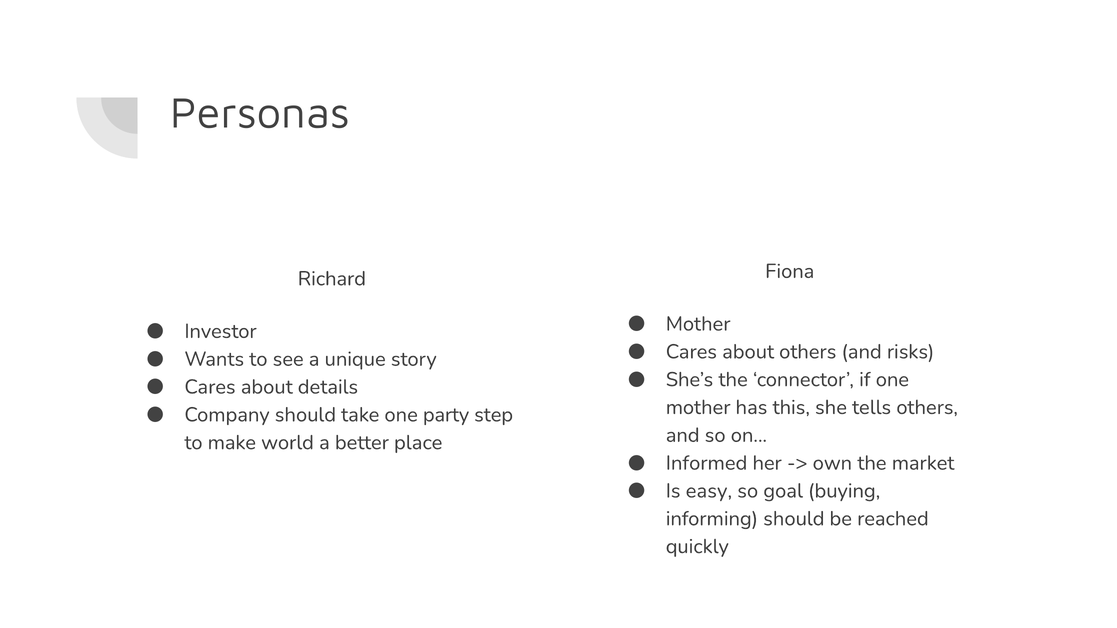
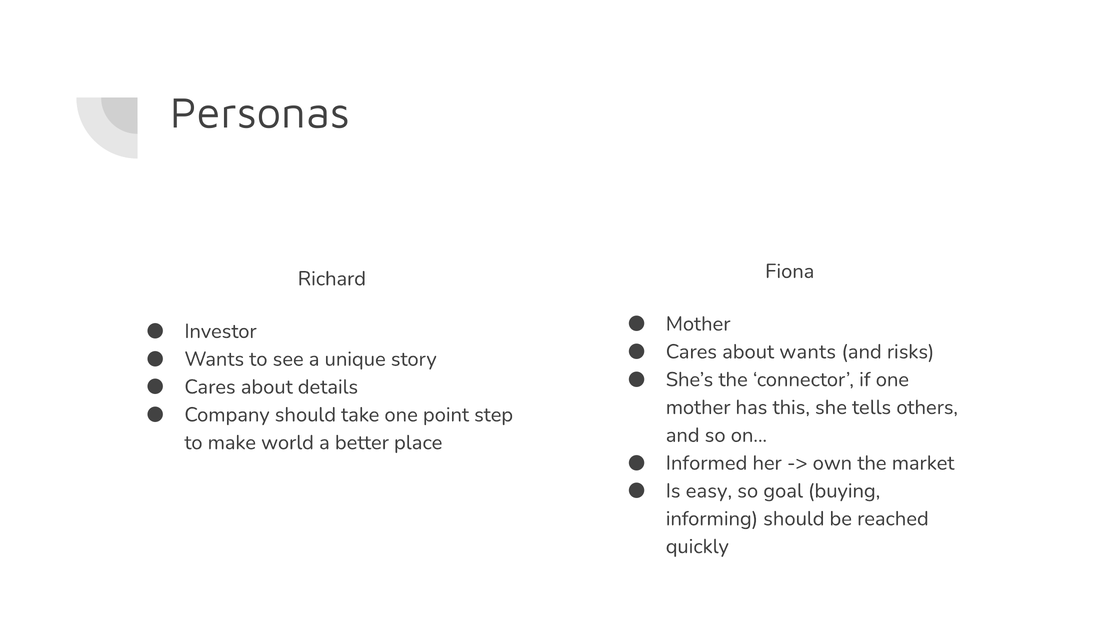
about others: others -> wants
party: party -> point
